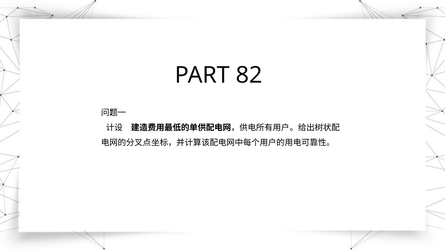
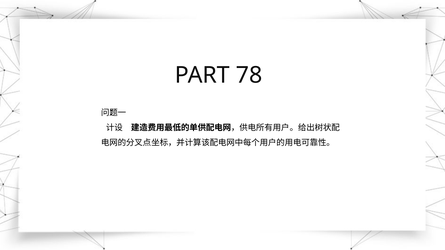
82: 82 -> 78
